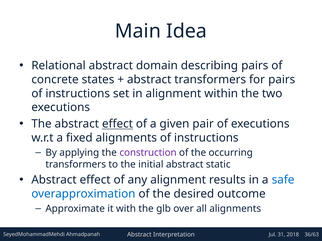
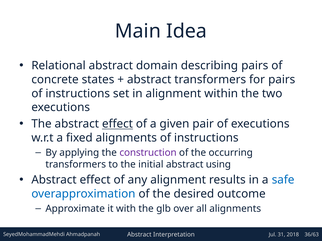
static: static -> using
